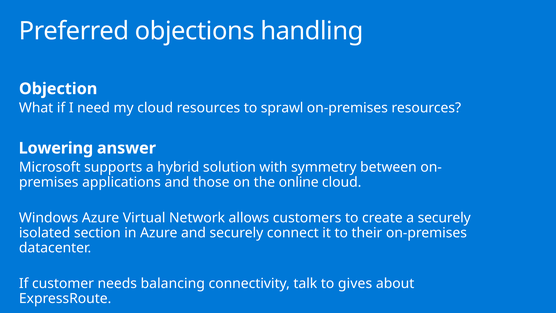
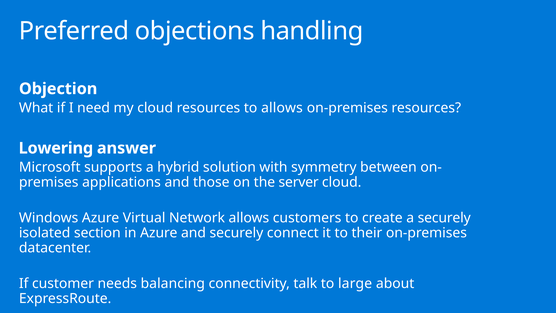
to sprawl: sprawl -> allows
online: online -> server
gives: gives -> large
